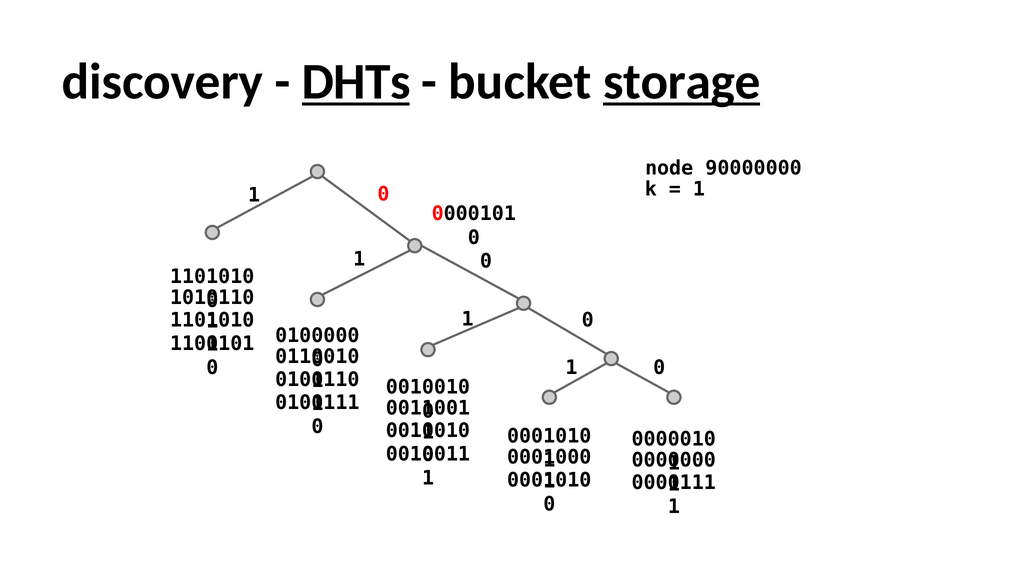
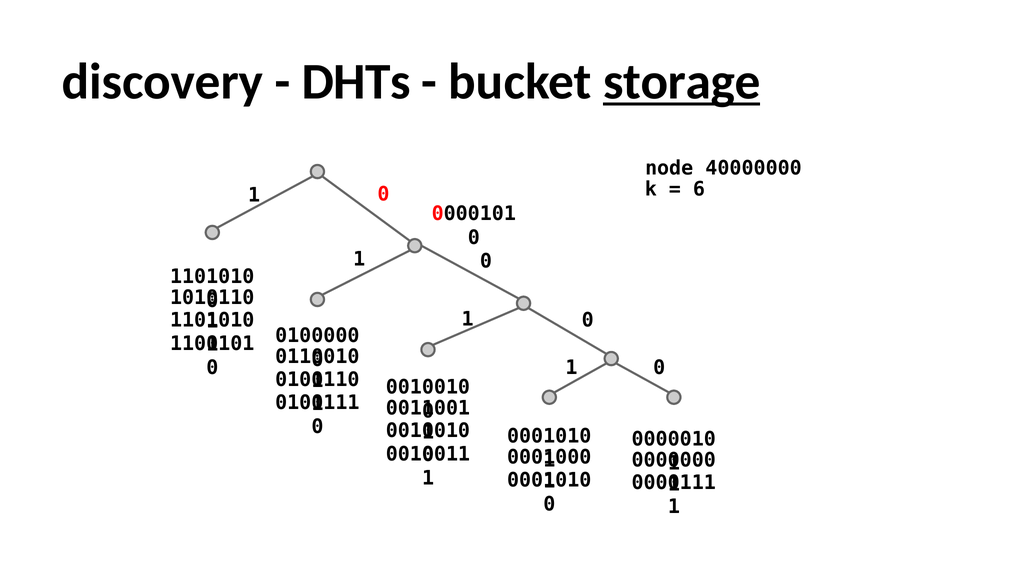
DHTs underline: present -> none
90000000: 90000000 -> 40000000
1 at (699, 189): 1 -> 6
